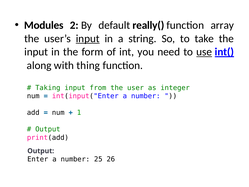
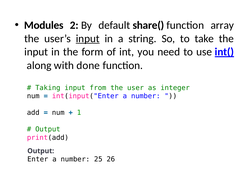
really(: really( -> share(
use underline: present -> none
thing: thing -> done
